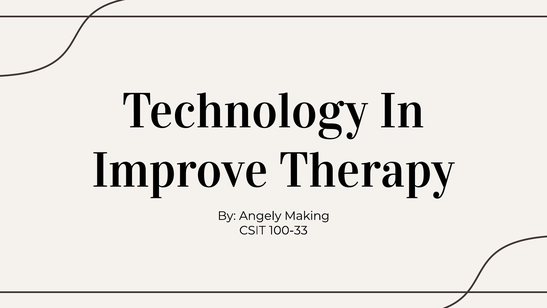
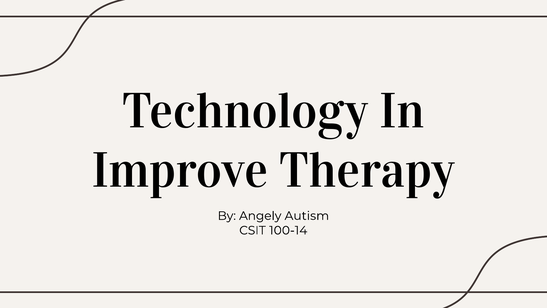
Making: Making -> Autism
100-33: 100-33 -> 100-14
